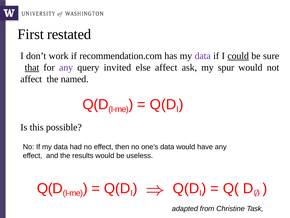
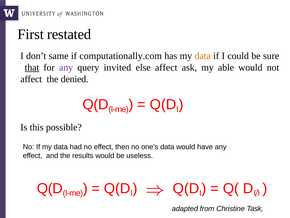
work: work -> same
recommendation.com: recommendation.com -> computationally.com
data at (203, 56) colour: purple -> orange
could underline: present -> none
spur: spur -> able
named: named -> denied
